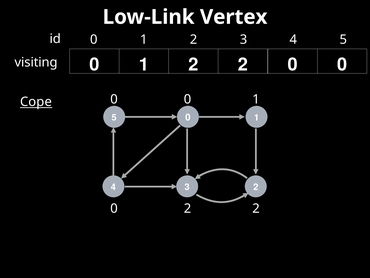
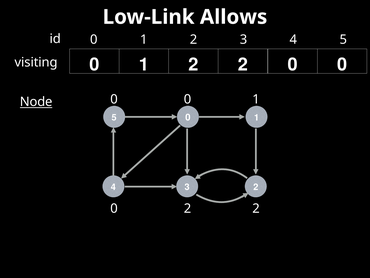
Vertex: Vertex -> Allows
Cope: Cope -> Node
